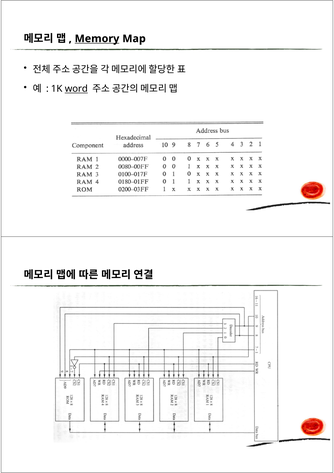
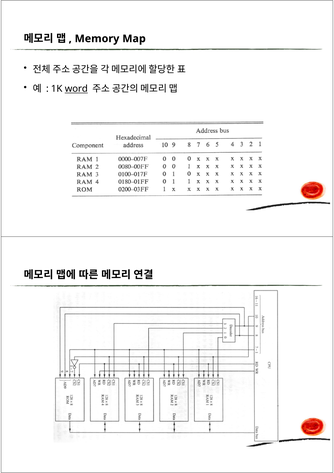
Memory underline: present -> none
